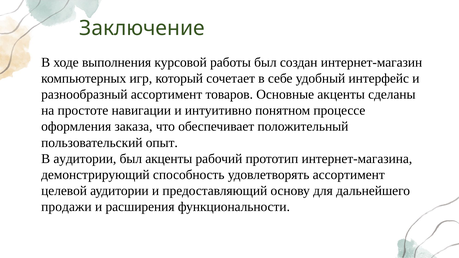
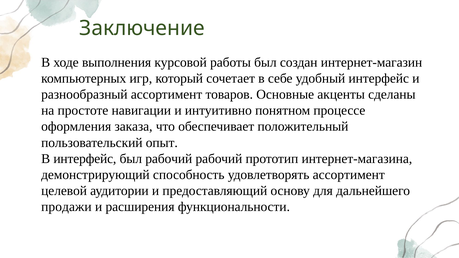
В аудитории: аудитории -> интерфейс
был акценты: акценты -> рабочий
